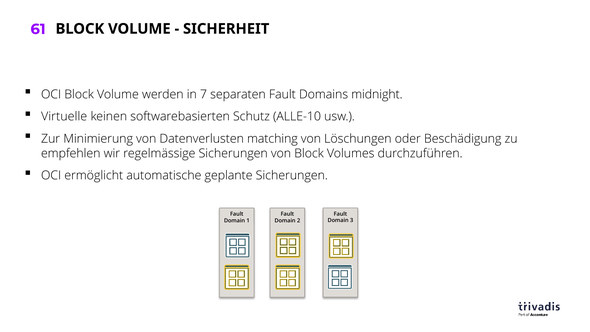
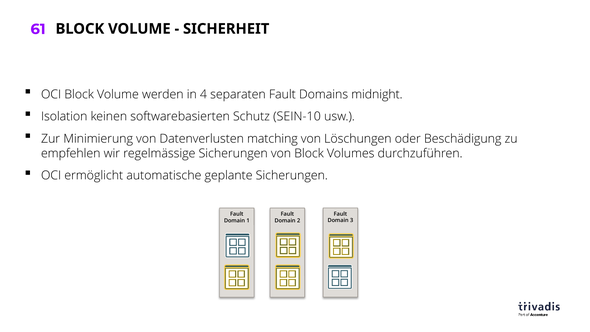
7: 7 -> 4
Virtuelle: Virtuelle -> Isolation
ALLE-10: ALLE-10 -> SEIN-10
